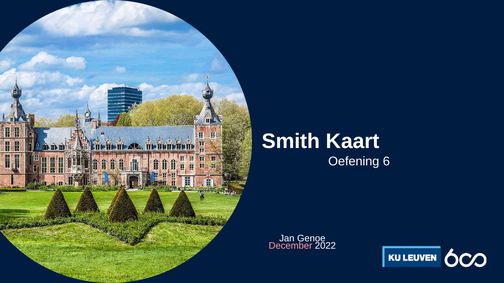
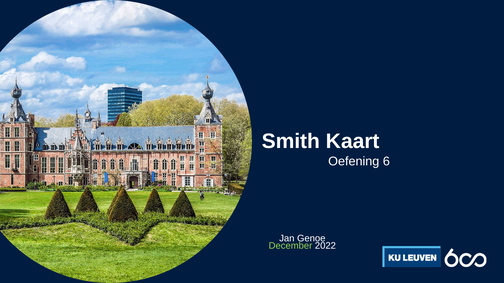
December colour: pink -> light green
